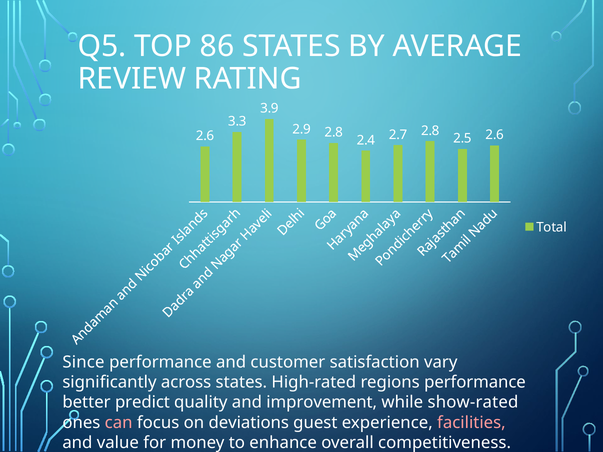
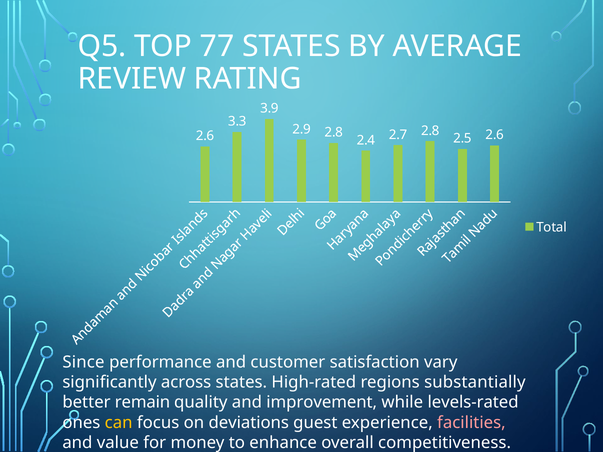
86: 86 -> 77
regions performance: performance -> substantially
predict: predict -> remain
show-rated: show-rated -> levels-rated
can colour: pink -> yellow
